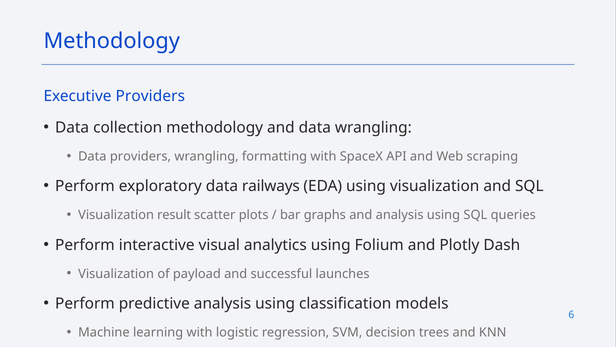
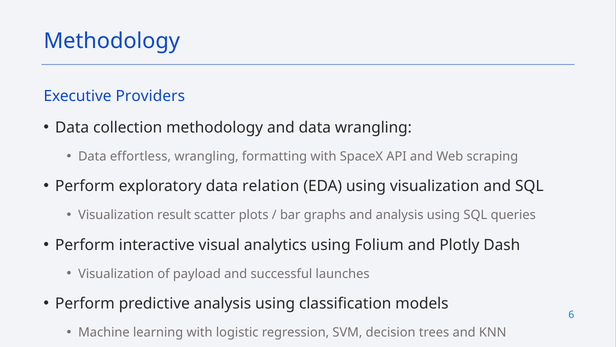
Data providers: providers -> effortless
railways: railways -> relation
